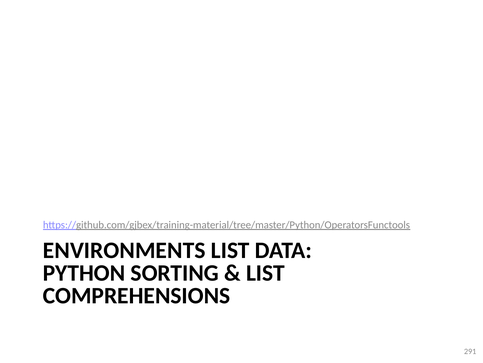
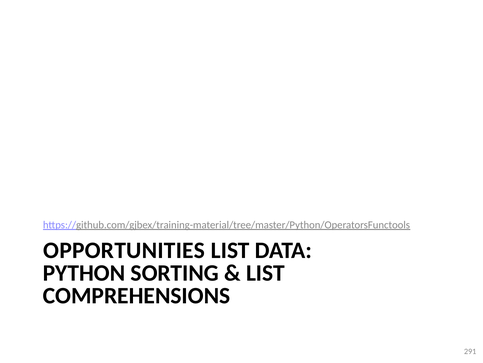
ENVIRONMENTS: ENVIRONMENTS -> OPPORTUNITIES
